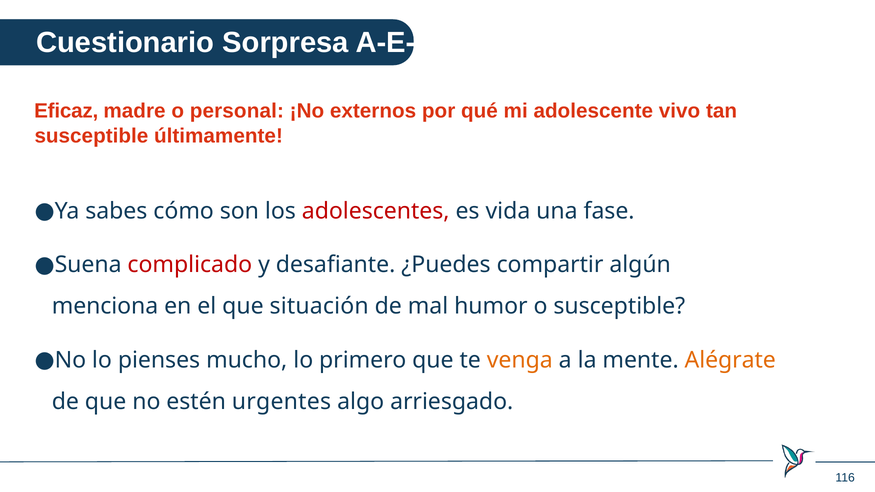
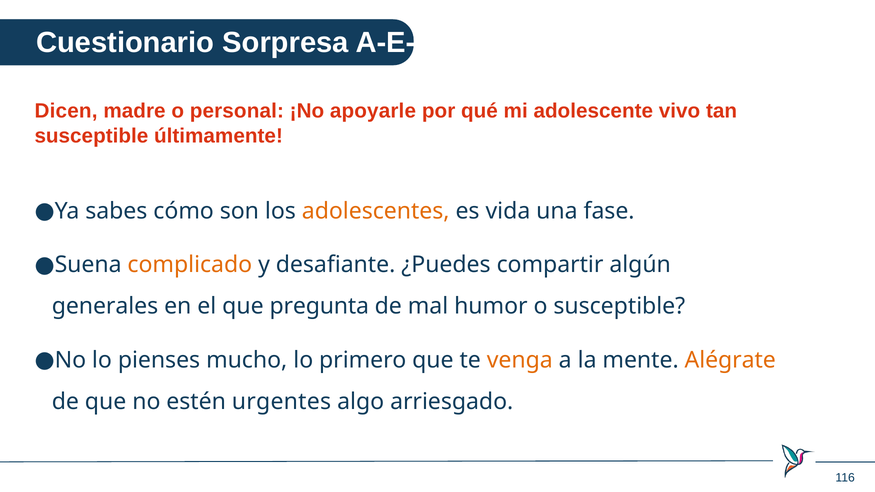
Eficaz: Eficaz -> Dicen
externos: externos -> apoyarle
adolescentes colour: red -> orange
complicado colour: red -> orange
menciona: menciona -> generales
situación: situación -> pregunta
